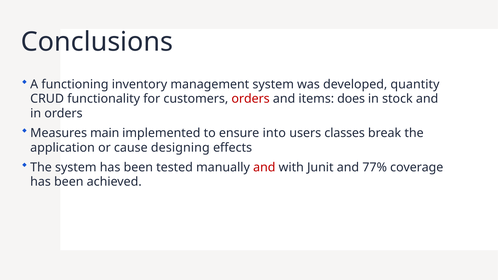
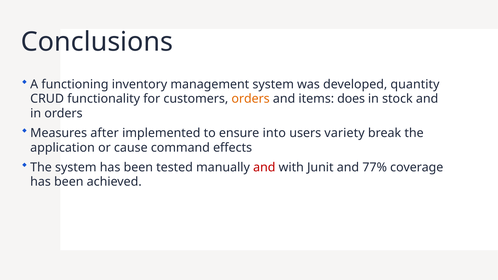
orders at (251, 99) colour: red -> orange
main: main -> after
classes: classes -> variety
designing: designing -> command
